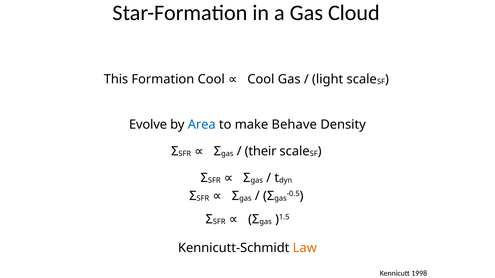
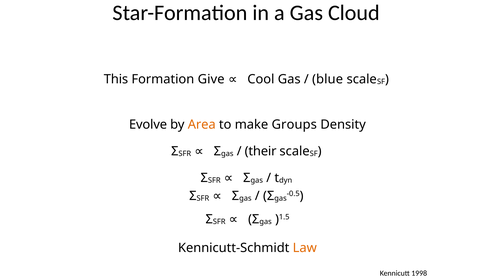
Formation Cool: Cool -> Give
light: light -> blue
Area colour: blue -> orange
Behave: Behave -> Groups
